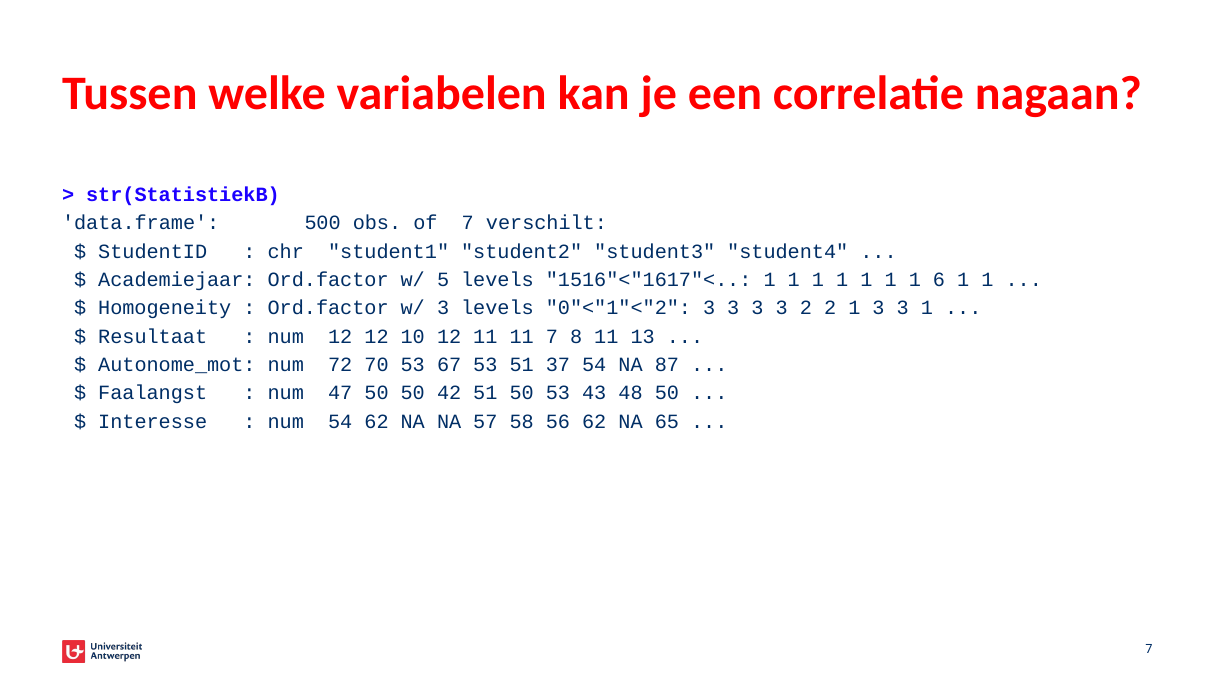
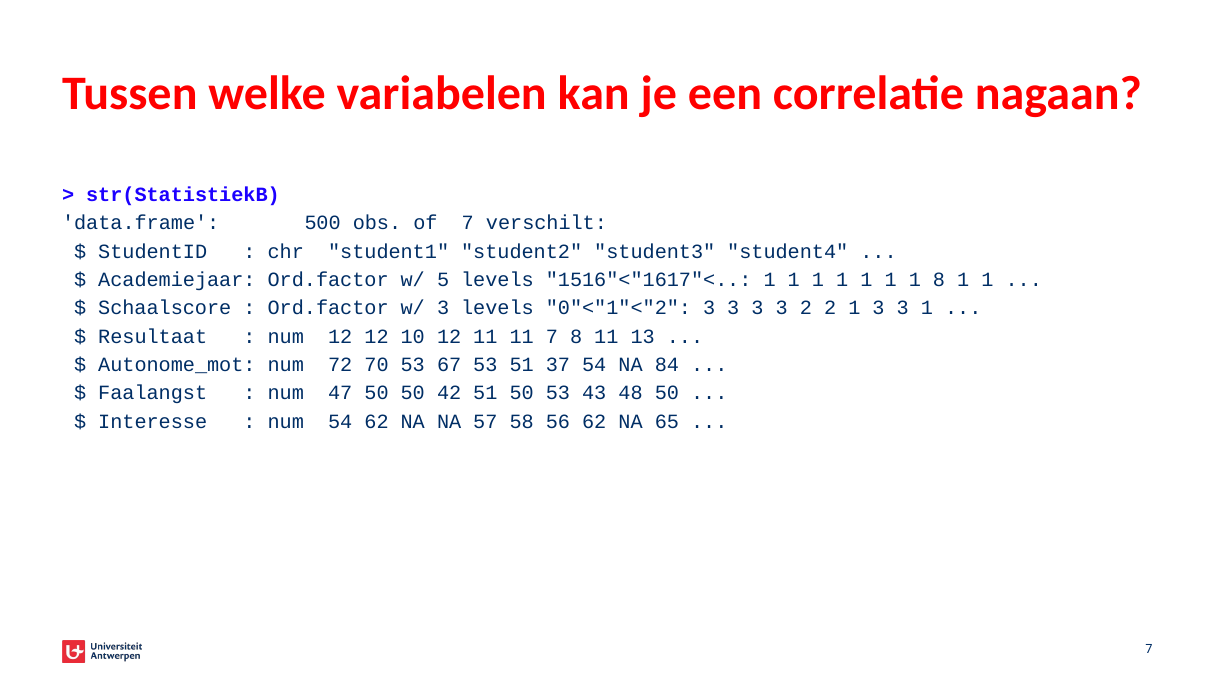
1 6: 6 -> 8
Homogeneity: Homogeneity -> Schaalscore
87: 87 -> 84
